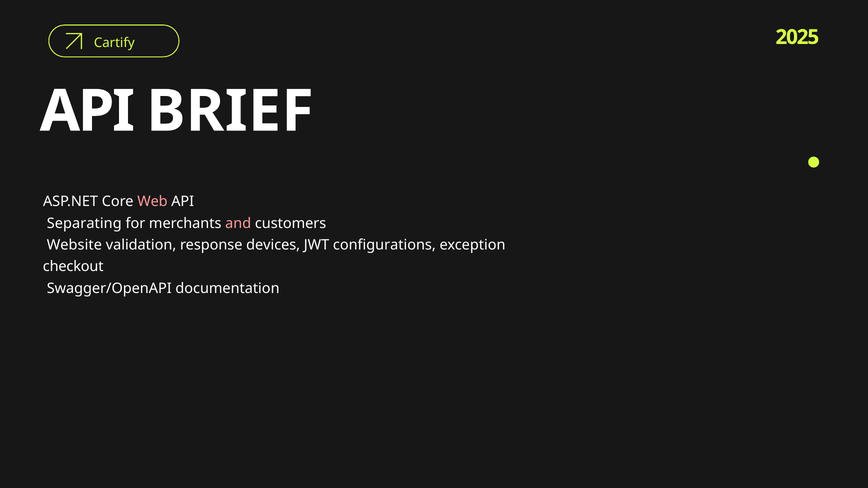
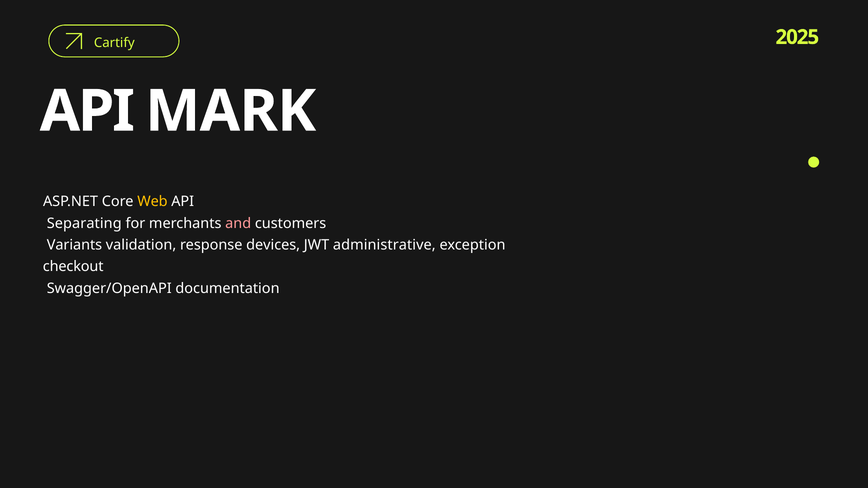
BRIEF: BRIEF -> MARK
Web colour: pink -> yellow
Website: Website -> Variants
configurations: configurations -> administrative
